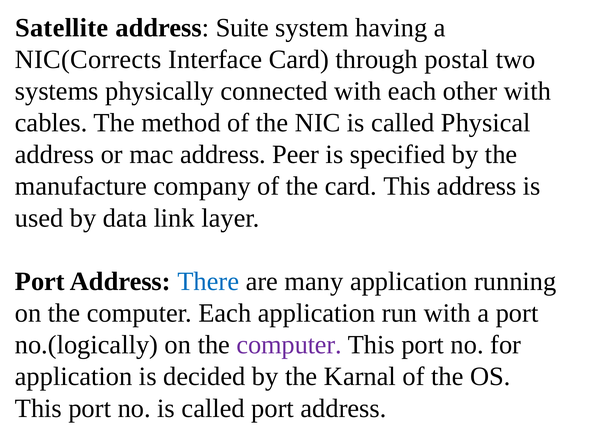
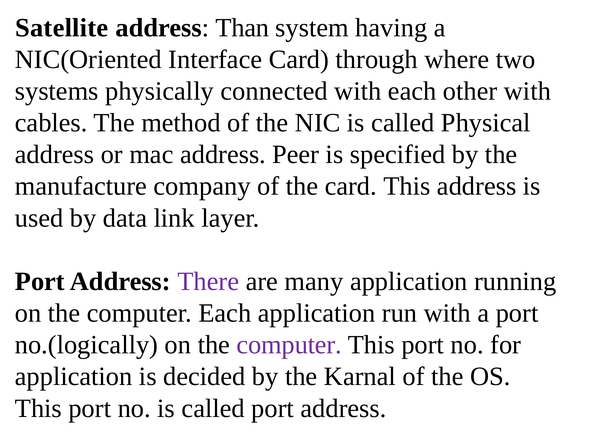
Suite: Suite -> Than
NIC(Corrects: NIC(Corrects -> NIC(Oriented
postal: postal -> where
There colour: blue -> purple
